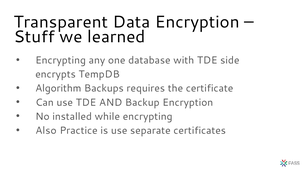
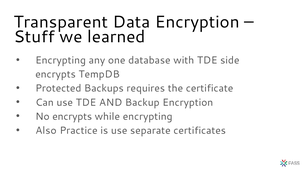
Algorithm: Algorithm -> Protected
No installed: installed -> encrypts
